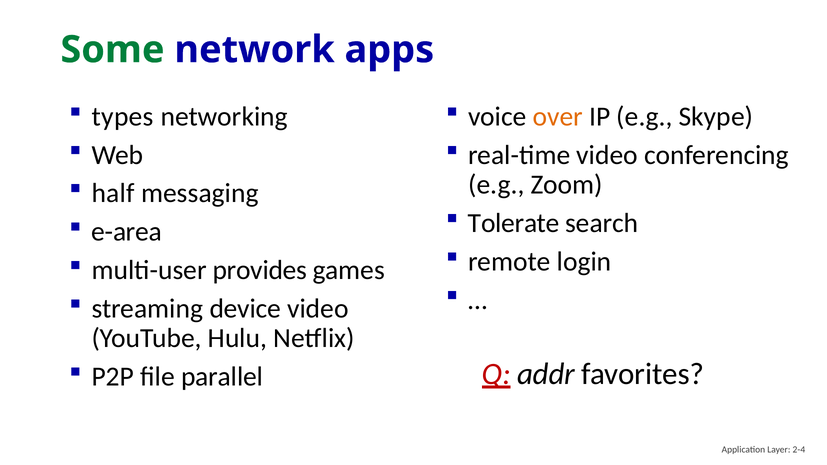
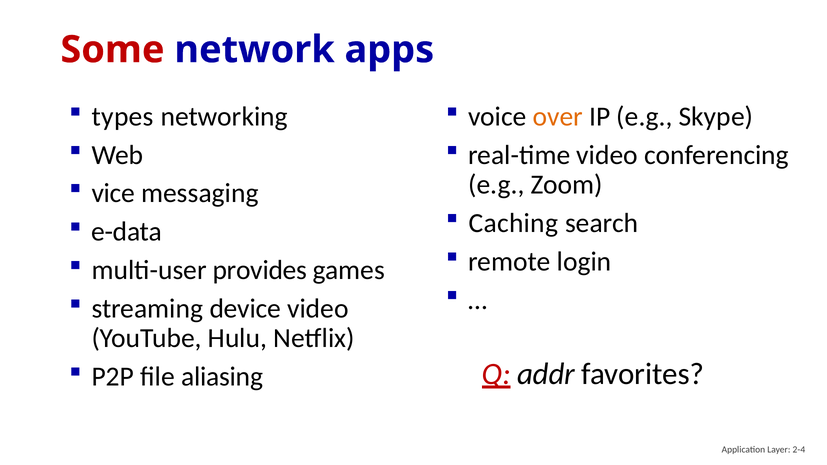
Some colour: green -> red
half: half -> vice
Tolerate: Tolerate -> Caching
e-area: e-area -> e-data
parallel: parallel -> aliasing
